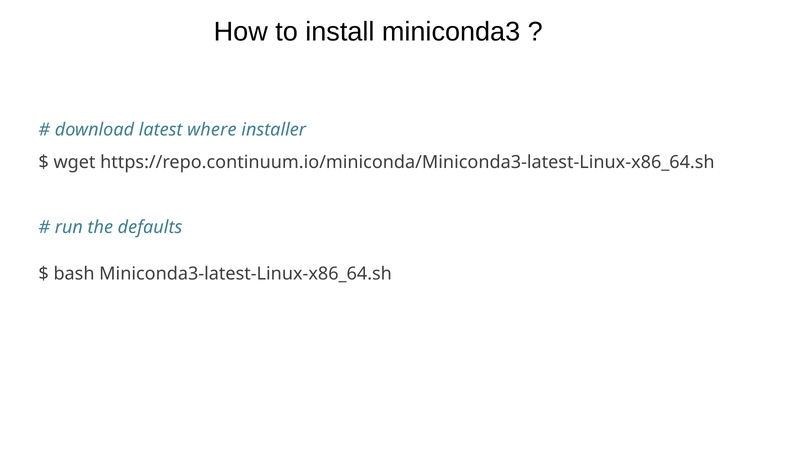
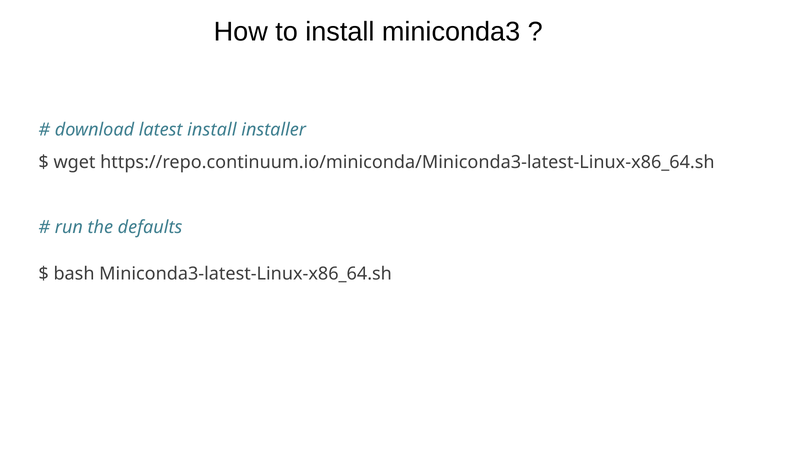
latest where: where -> install
